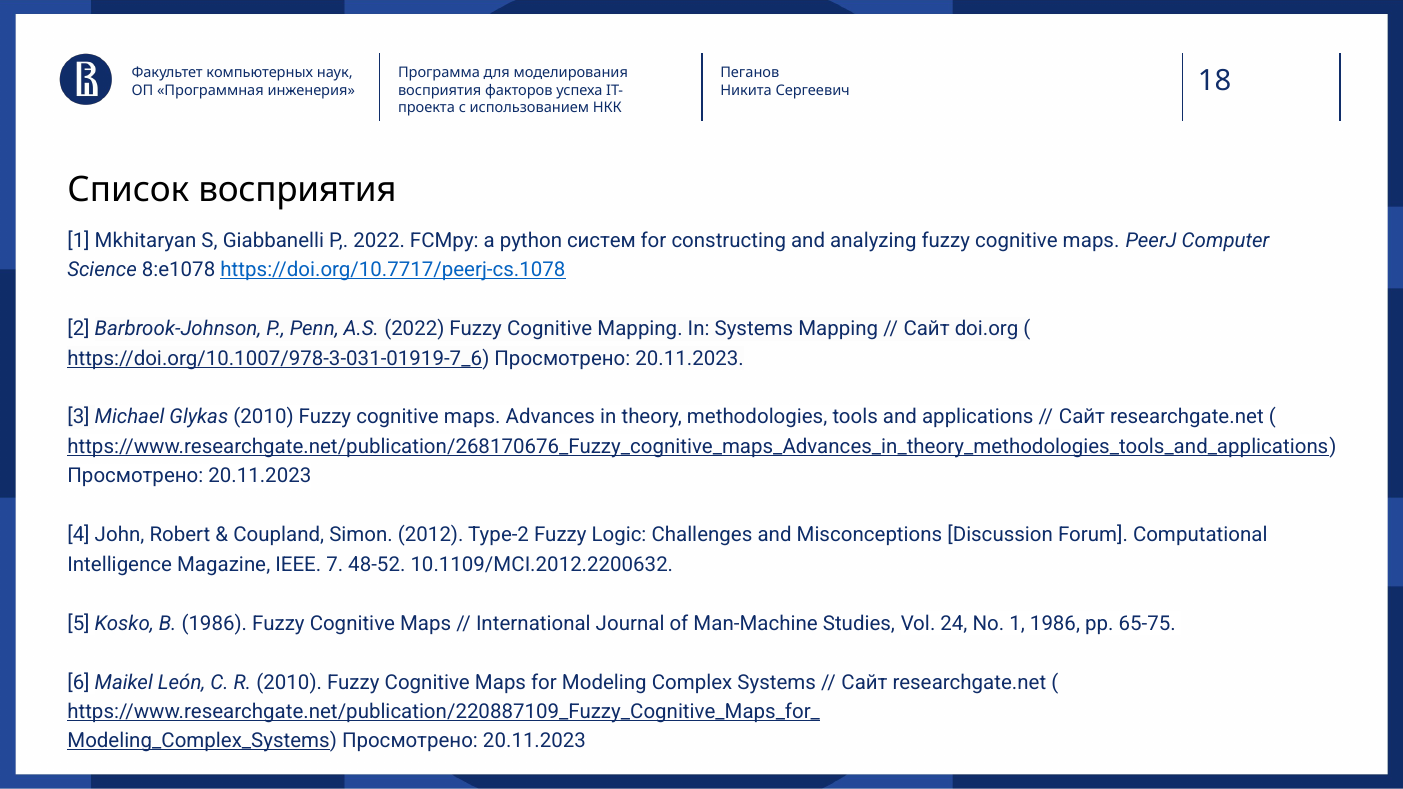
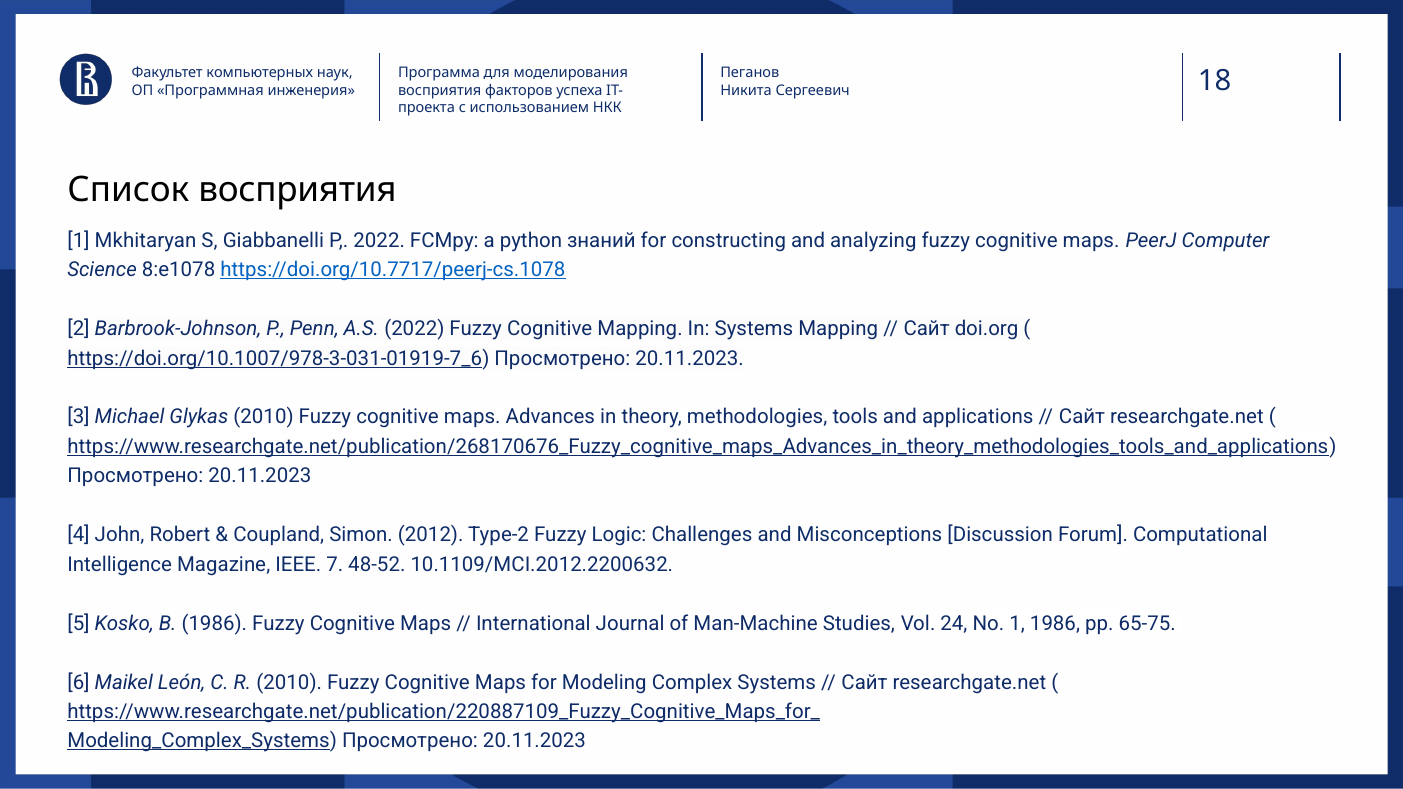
систем: систем -> знаний
